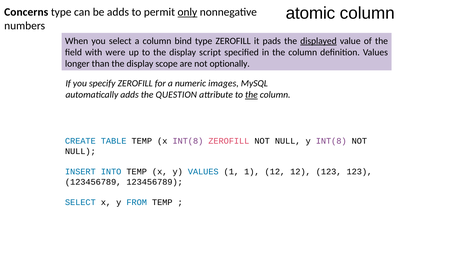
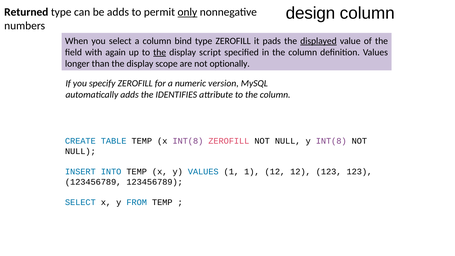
atomic: atomic -> design
Concerns: Concerns -> Returned
were: were -> again
the at (160, 52) underline: none -> present
images: images -> version
QUESTION: QUESTION -> IDENTIFIES
the at (251, 95) underline: present -> none
